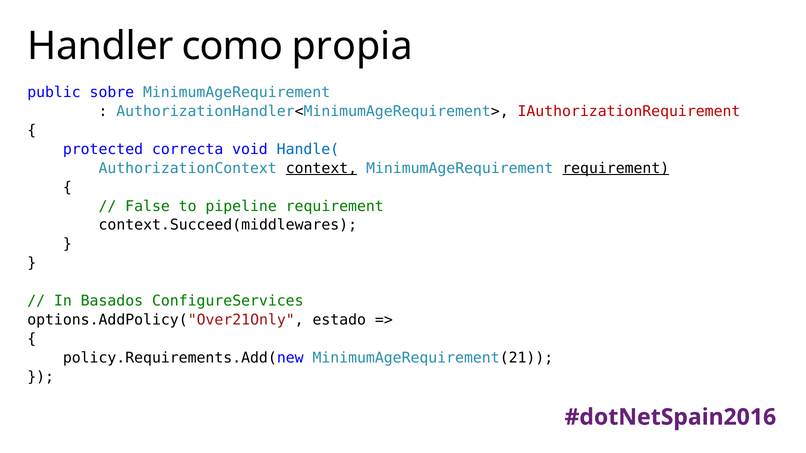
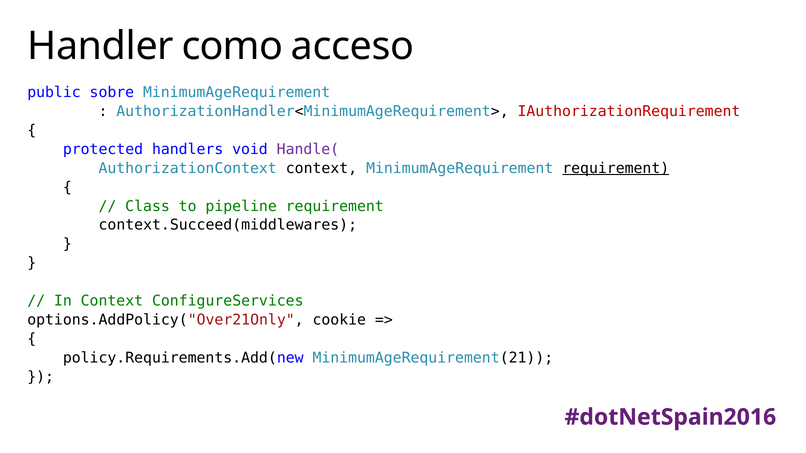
propia: propia -> acceso
correcta: correcta -> handlers
Handle( colour: blue -> purple
context at (321, 168) underline: present -> none
False: False -> Class
In Basados: Basados -> Context
estado: estado -> cookie
